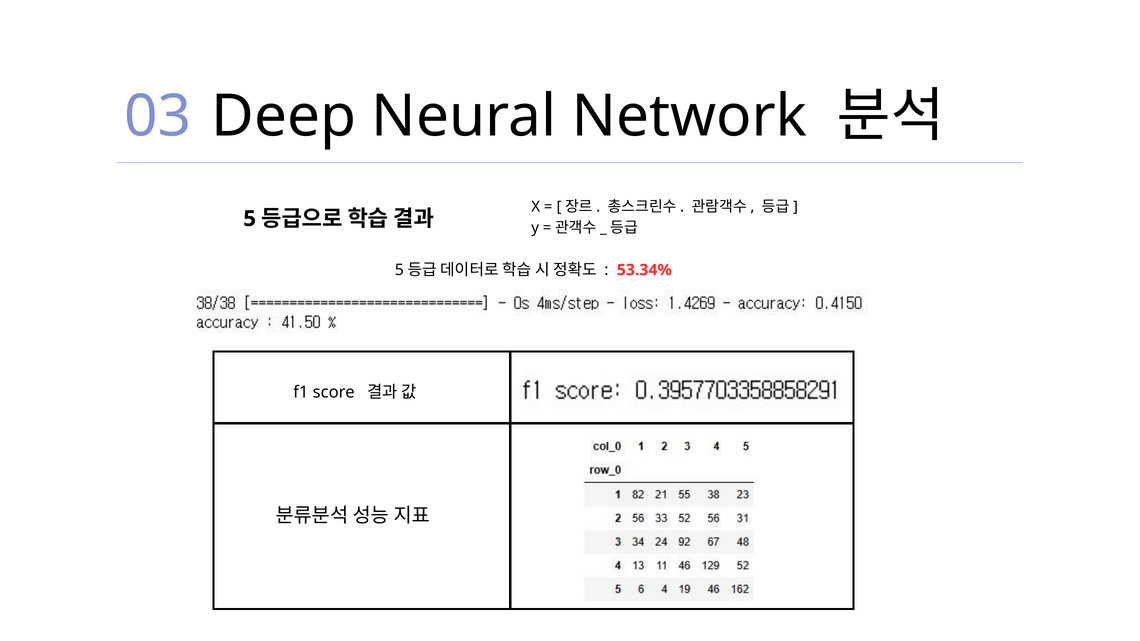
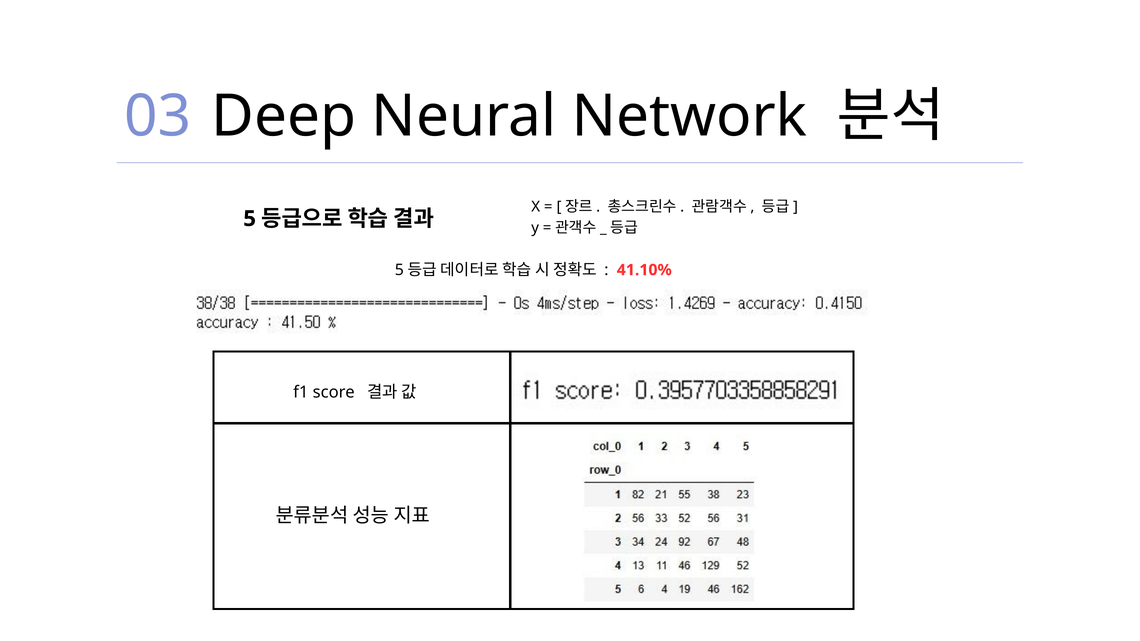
53.34%: 53.34% -> 41.10%
